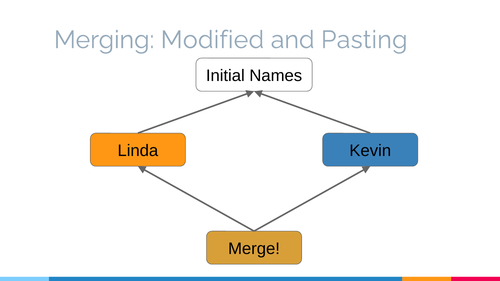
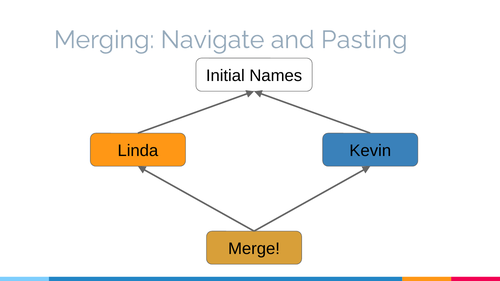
Modified: Modified -> Navigate
